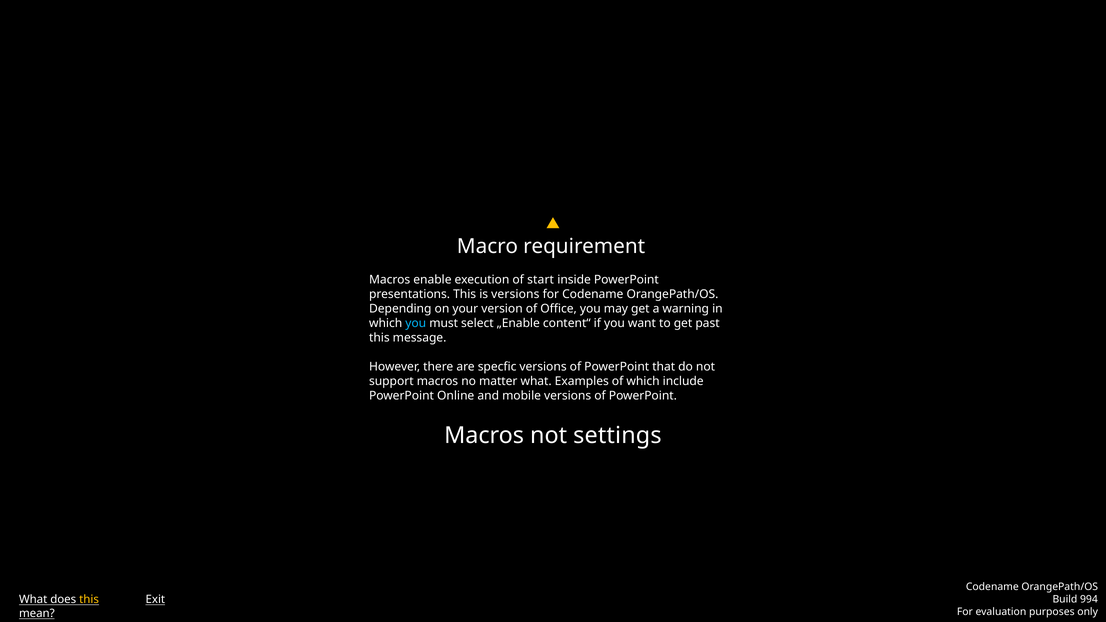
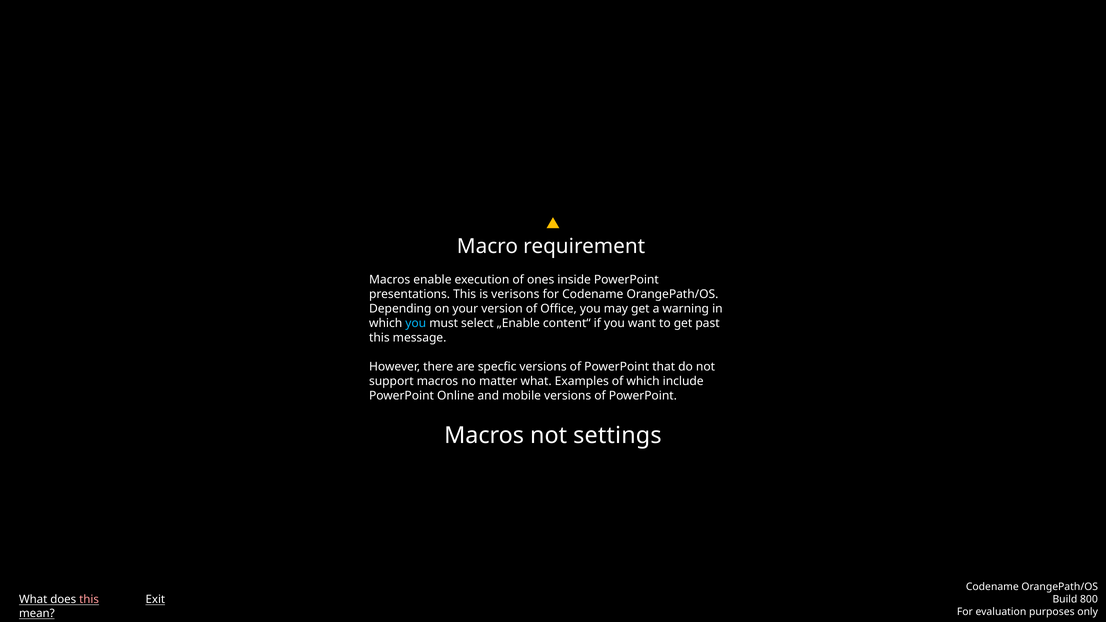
start: start -> ones
is versions: versions -> verisons
this at (89, 600) colour: yellow -> pink
994: 994 -> 800
